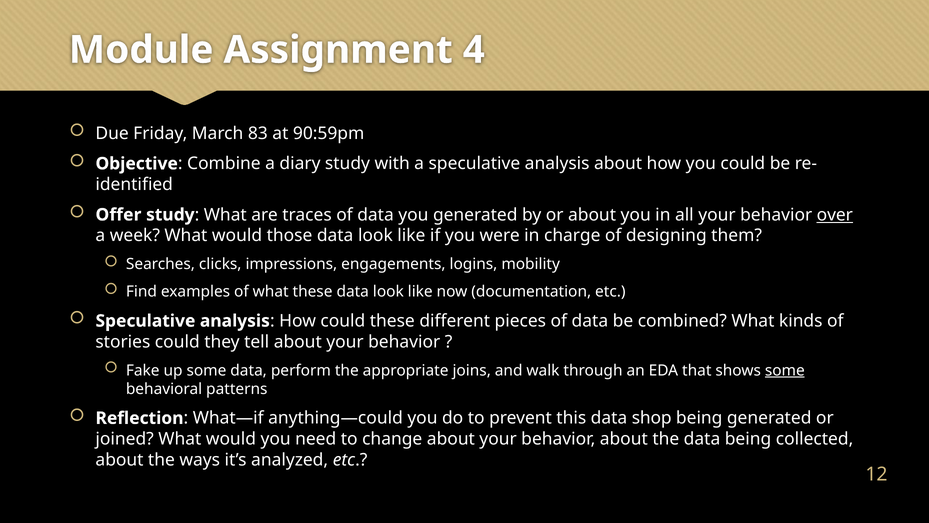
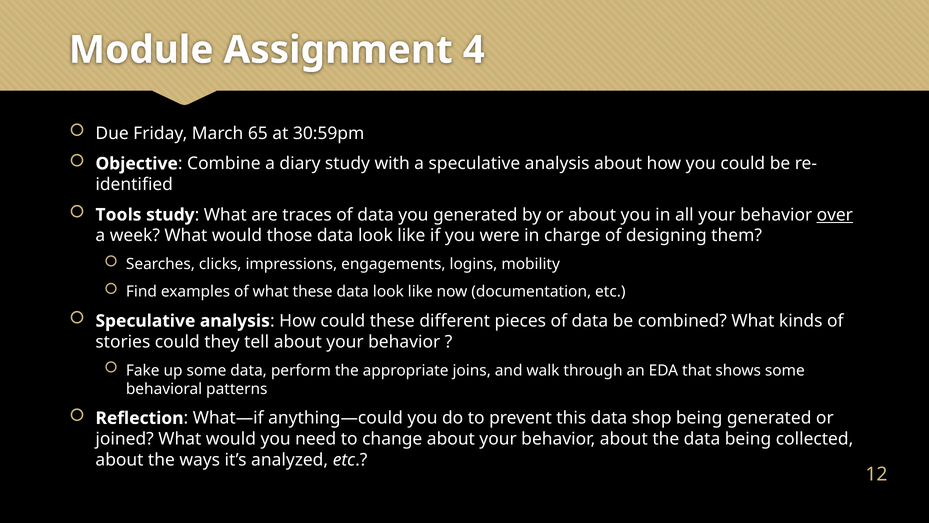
83: 83 -> 65
90:59pm: 90:59pm -> 30:59pm
Offer: Offer -> Tools
some at (785, 370) underline: present -> none
